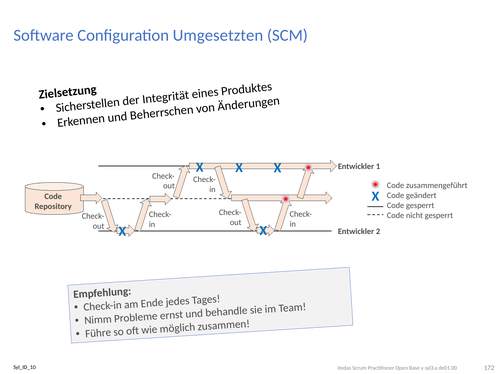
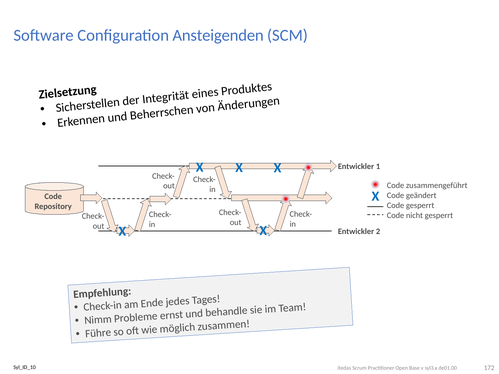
Umgesetzten: Umgesetzten -> Ansteigenden
